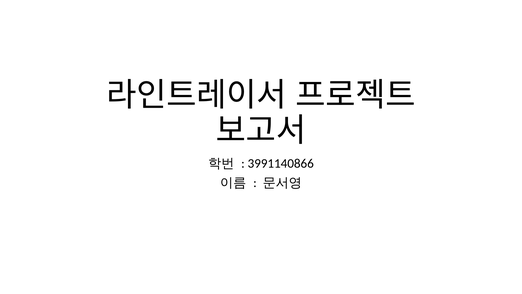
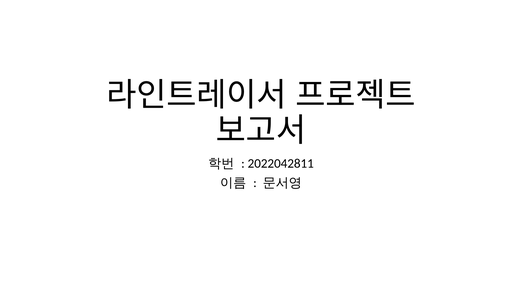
3991140866: 3991140866 -> 2022042811
